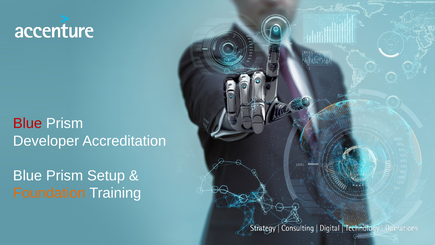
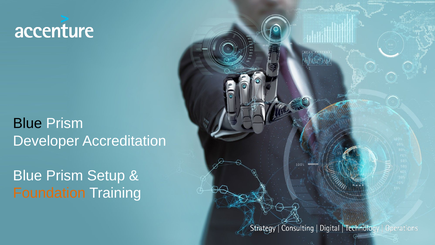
Blue at (27, 123) colour: red -> black
